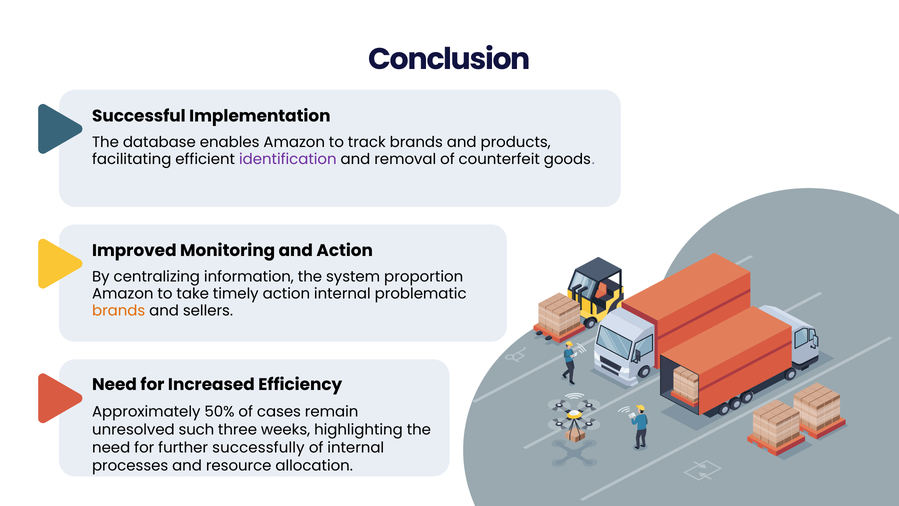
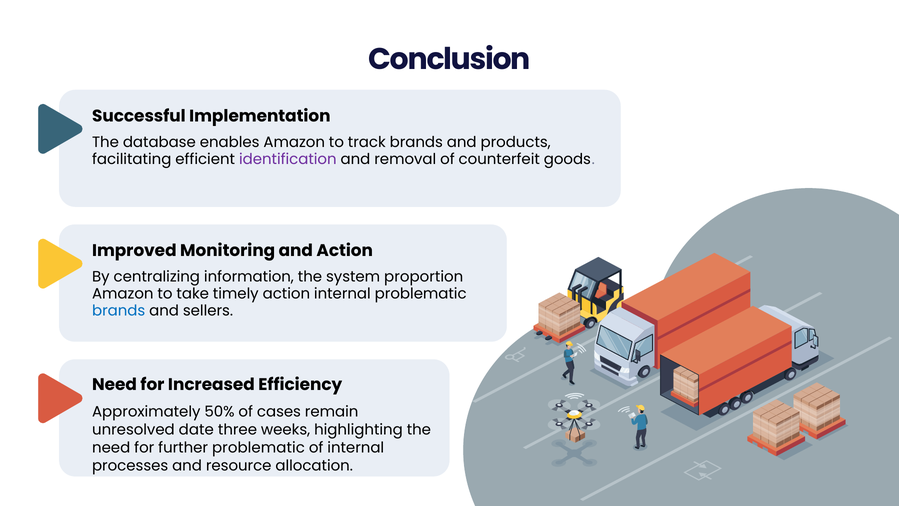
brands at (119, 310) colour: orange -> blue
such: such -> date
further successfully: successfully -> problematic
